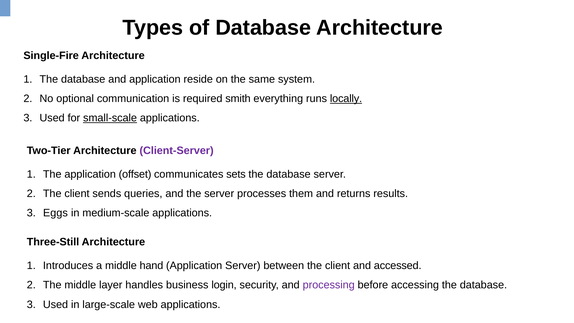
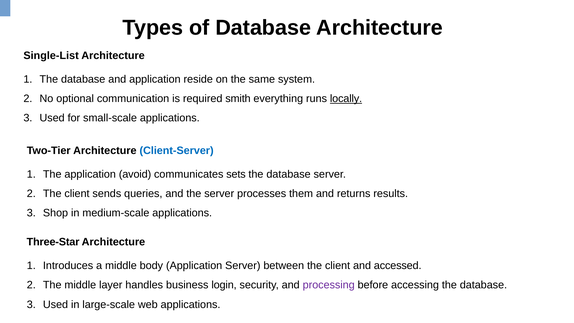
Single-Fire: Single-Fire -> Single-List
small-scale underline: present -> none
Client-Server colour: purple -> blue
offset: offset -> avoid
Eggs: Eggs -> Shop
Three-Still: Three-Still -> Three-Star
hand: hand -> body
